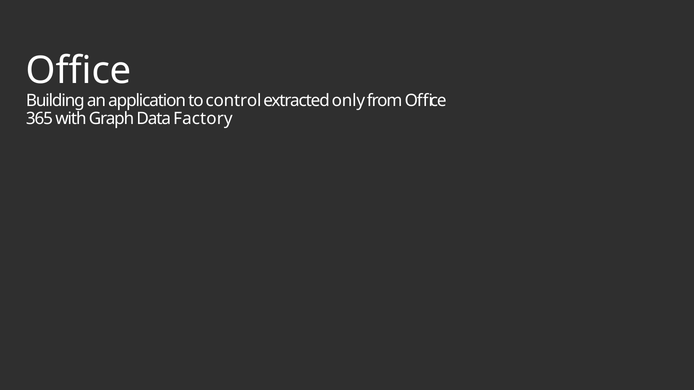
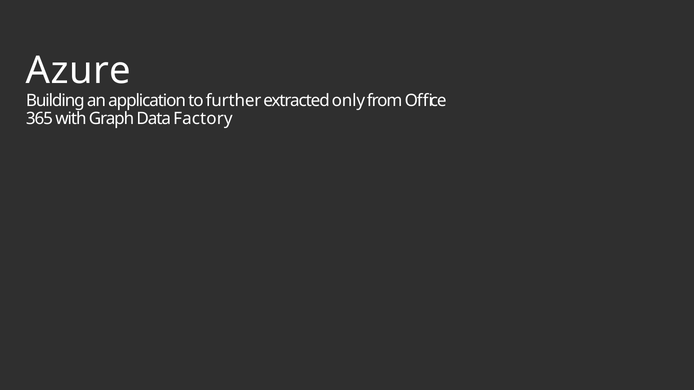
Office at (79, 71): Office -> Azure
control: control -> further
